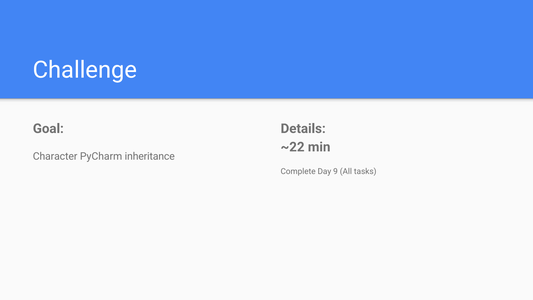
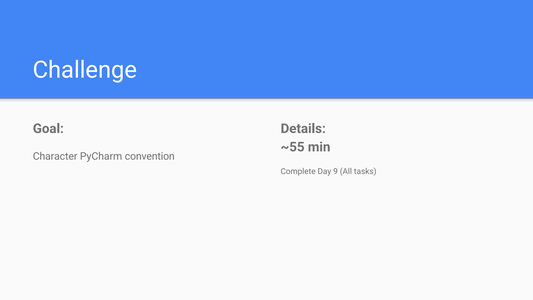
~22: ~22 -> ~55
inheritance: inheritance -> convention
